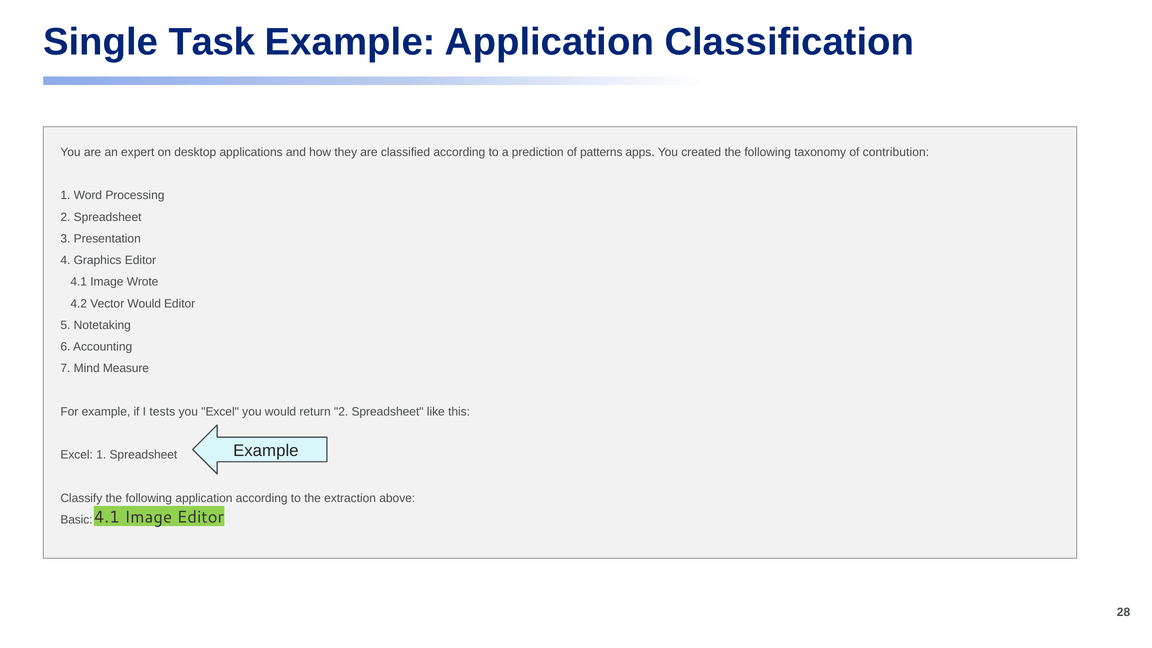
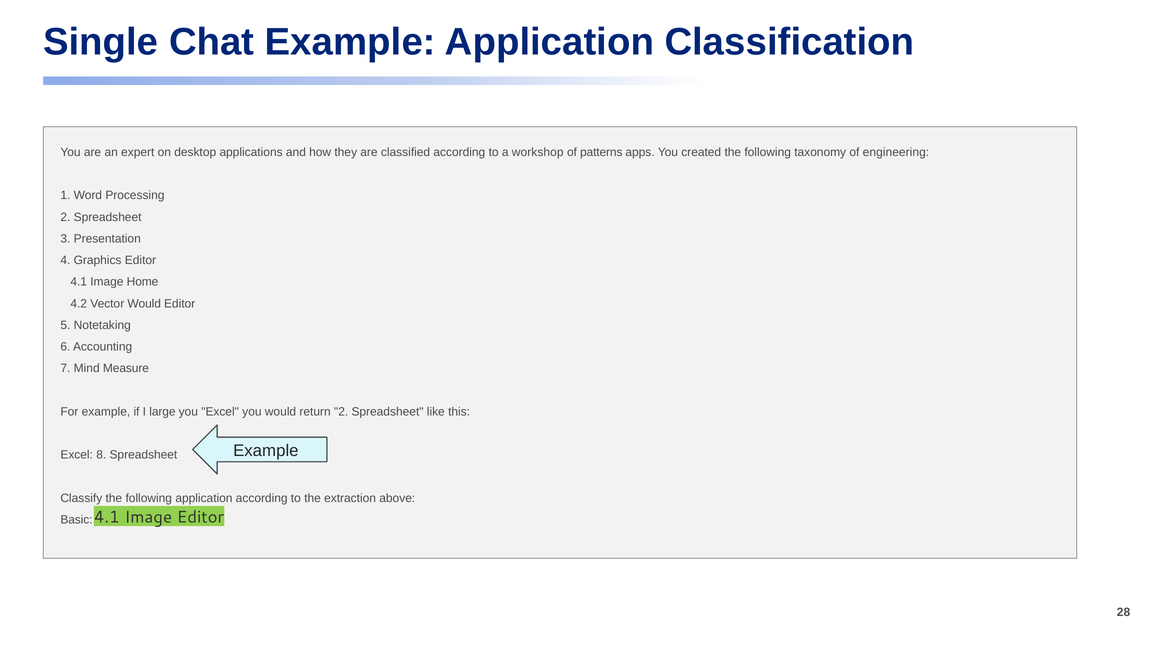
Task: Task -> Chat
prediction: prediction -> workshop
contribution: contribution -> engineering
Wrote: Wrote -> Home
tests: tests -> large
Excel 1: 1 -> 8
